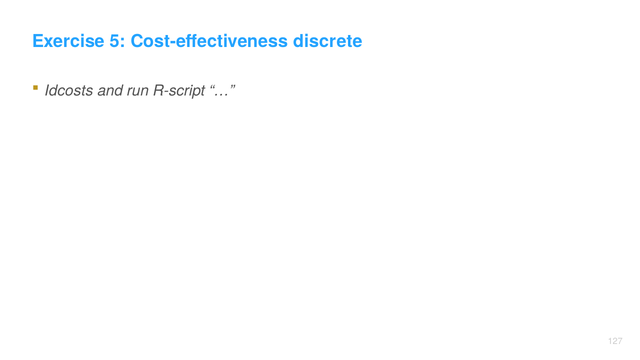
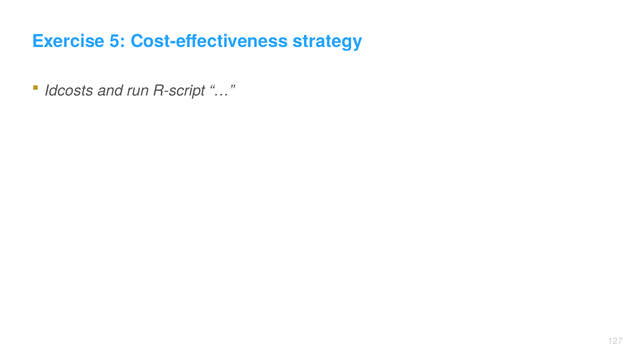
discrete: discrete -> strategy
